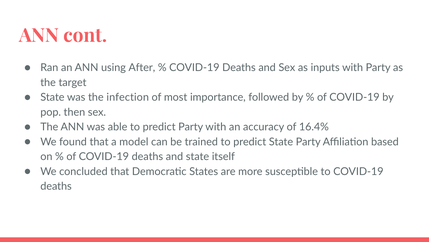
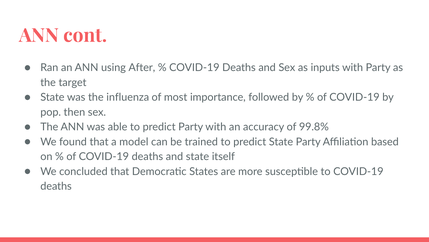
infection: infection -> influenza
16.4%: 16.4% -> 99.8%
